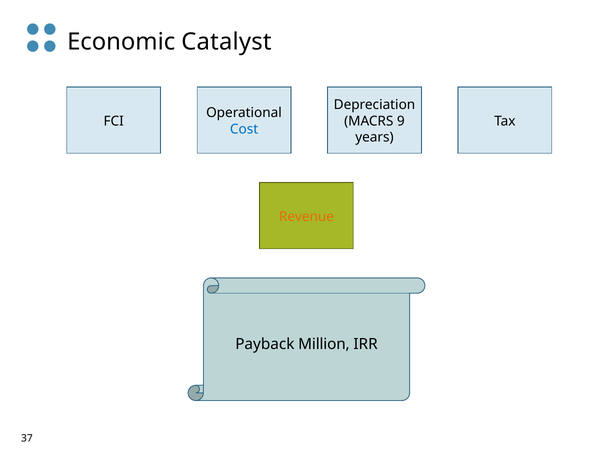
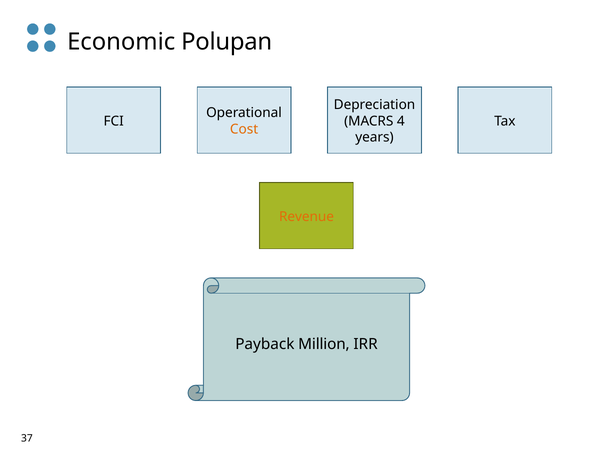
Catalyst: Catalyst -> Polupan
9: 9 -> 4
Cost colour: blue -> orange
